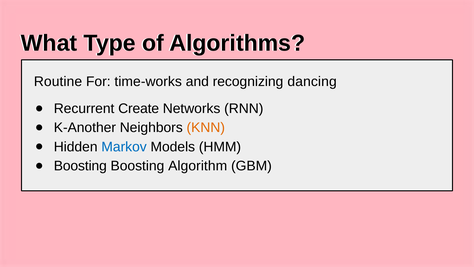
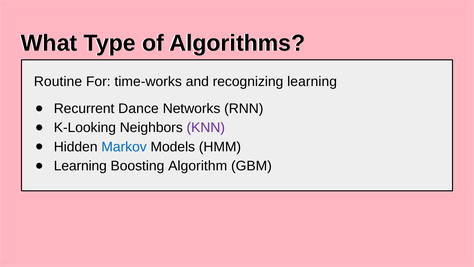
recognizing dancing: dancing -> learning
Create: Create -> Dance
K-Another: K-Another -> K-Looking
KNN colour: orange -> purple
Boosting at (80, 166): Boosting -> Learning
